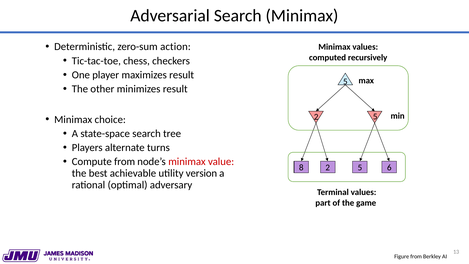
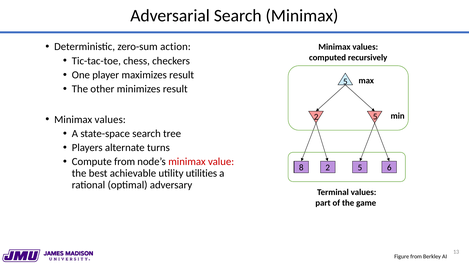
choice at (110, 119): choice -> values
version: version -> utilities
